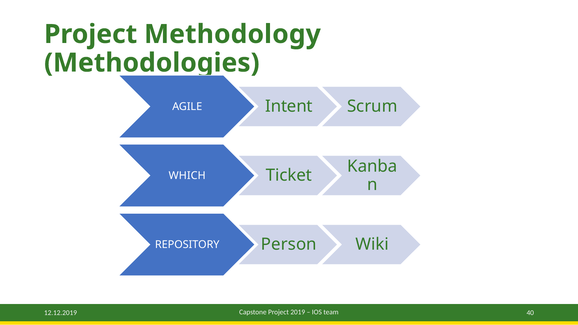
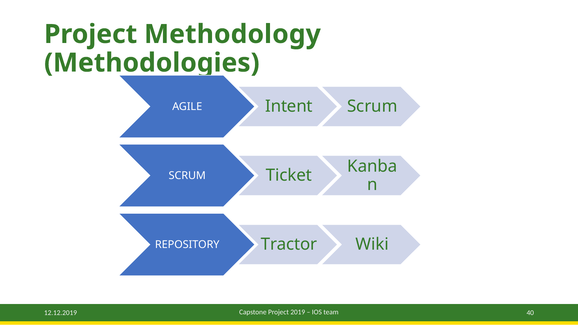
WHICH at (187, 176): WHICH -> SCRUM
Person: Person -> Tractor
